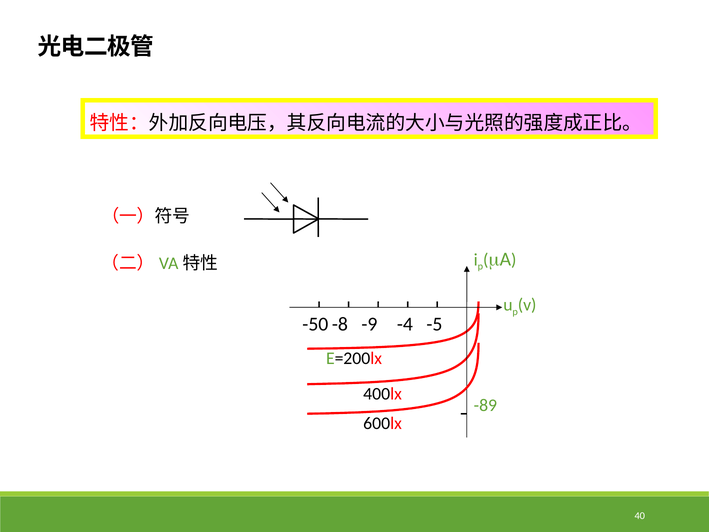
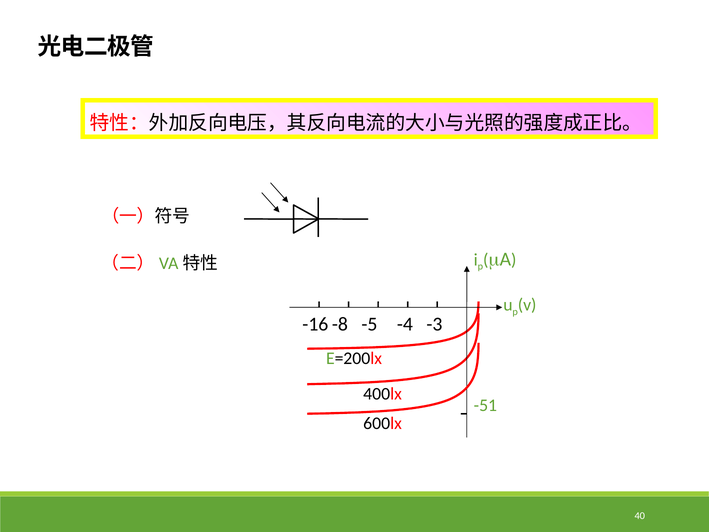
-50: -50 -> -16
-9: -9 -> -5
-5: -5 -> -3
-89: -89 -> -51
